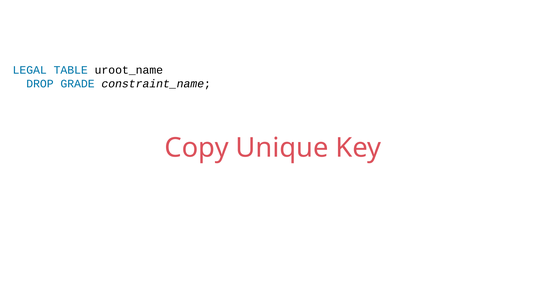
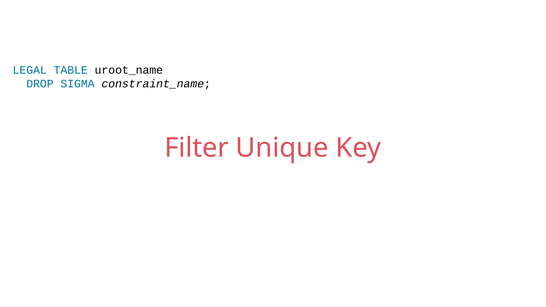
GRADE: GRADE -> SIGMA
Copy: Copy -> Filter
